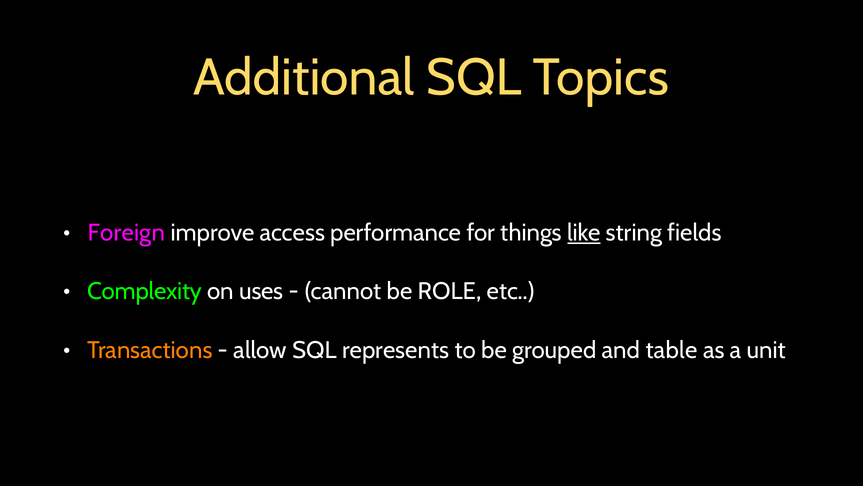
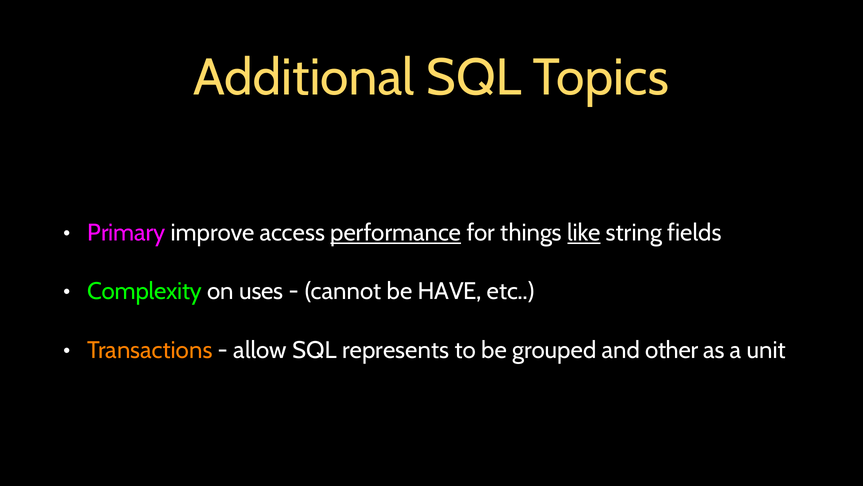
Foreign: Foreign -> Primary
performance underline: none -> present
ROLE: ROLE -> HAVE
table: table -> other
